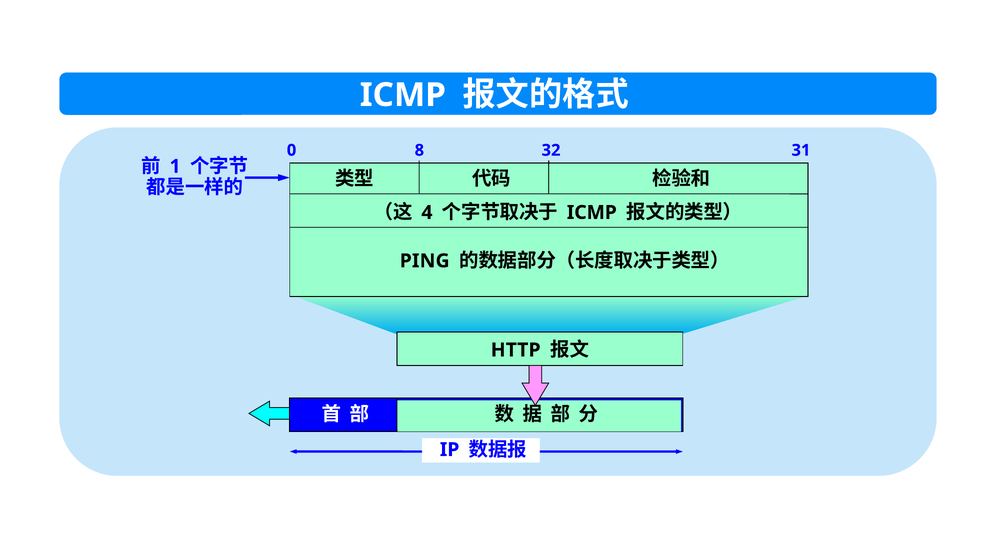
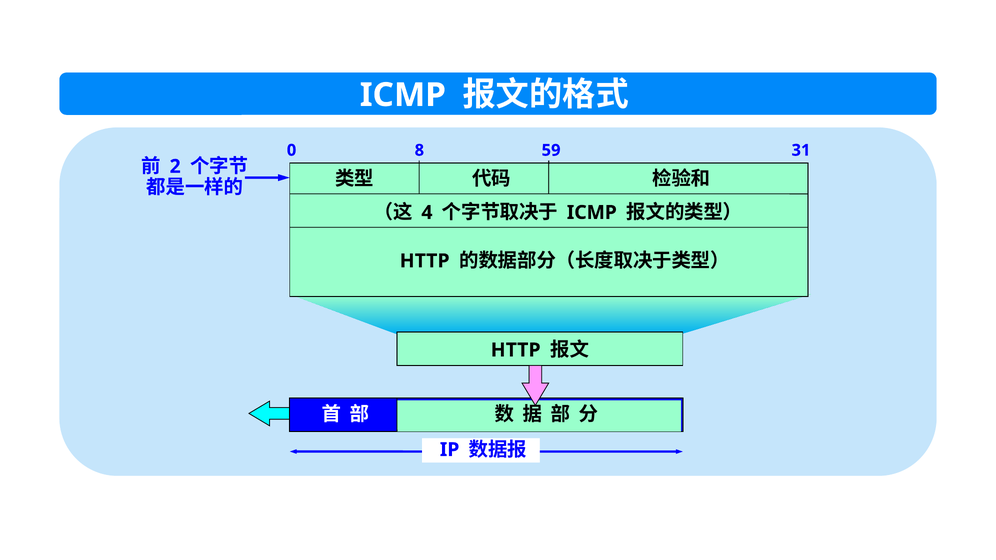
32: 32 -> 59
1: 1 -> 2
PING at (425, 261): PING -> HTTP
